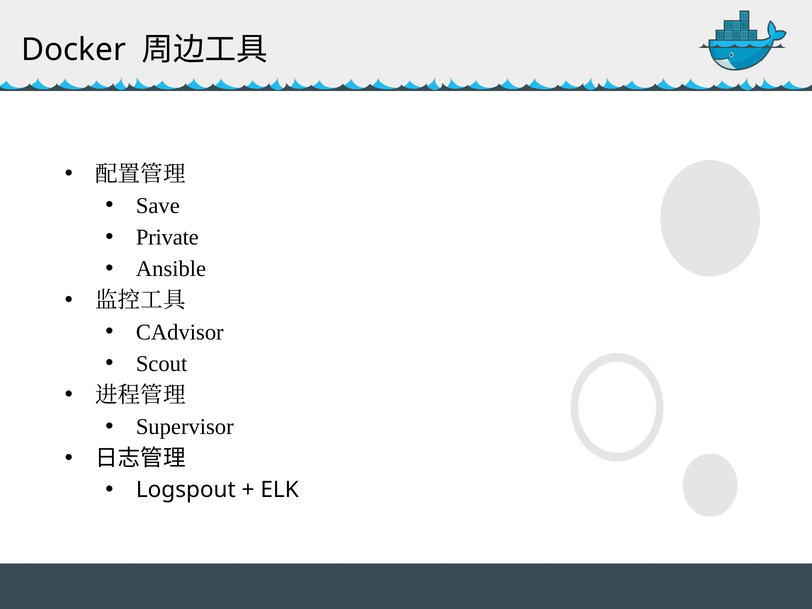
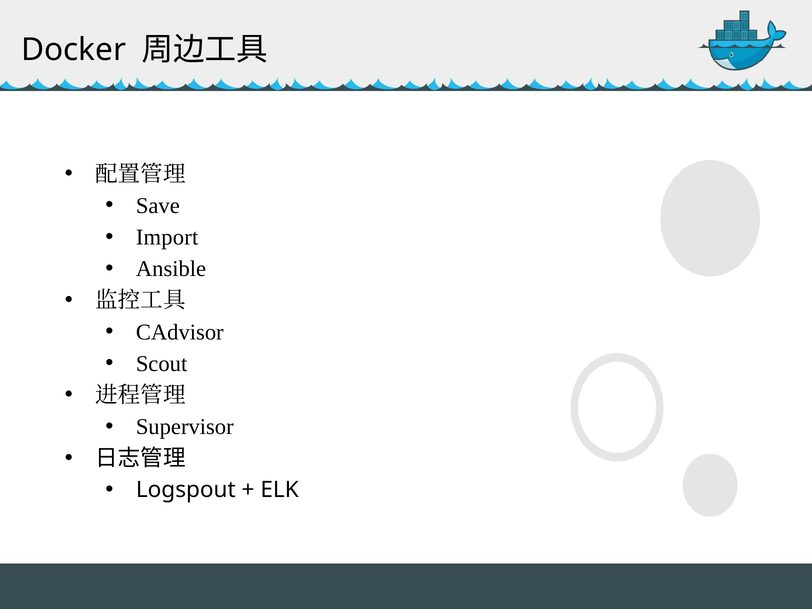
Private: Private -> Import
